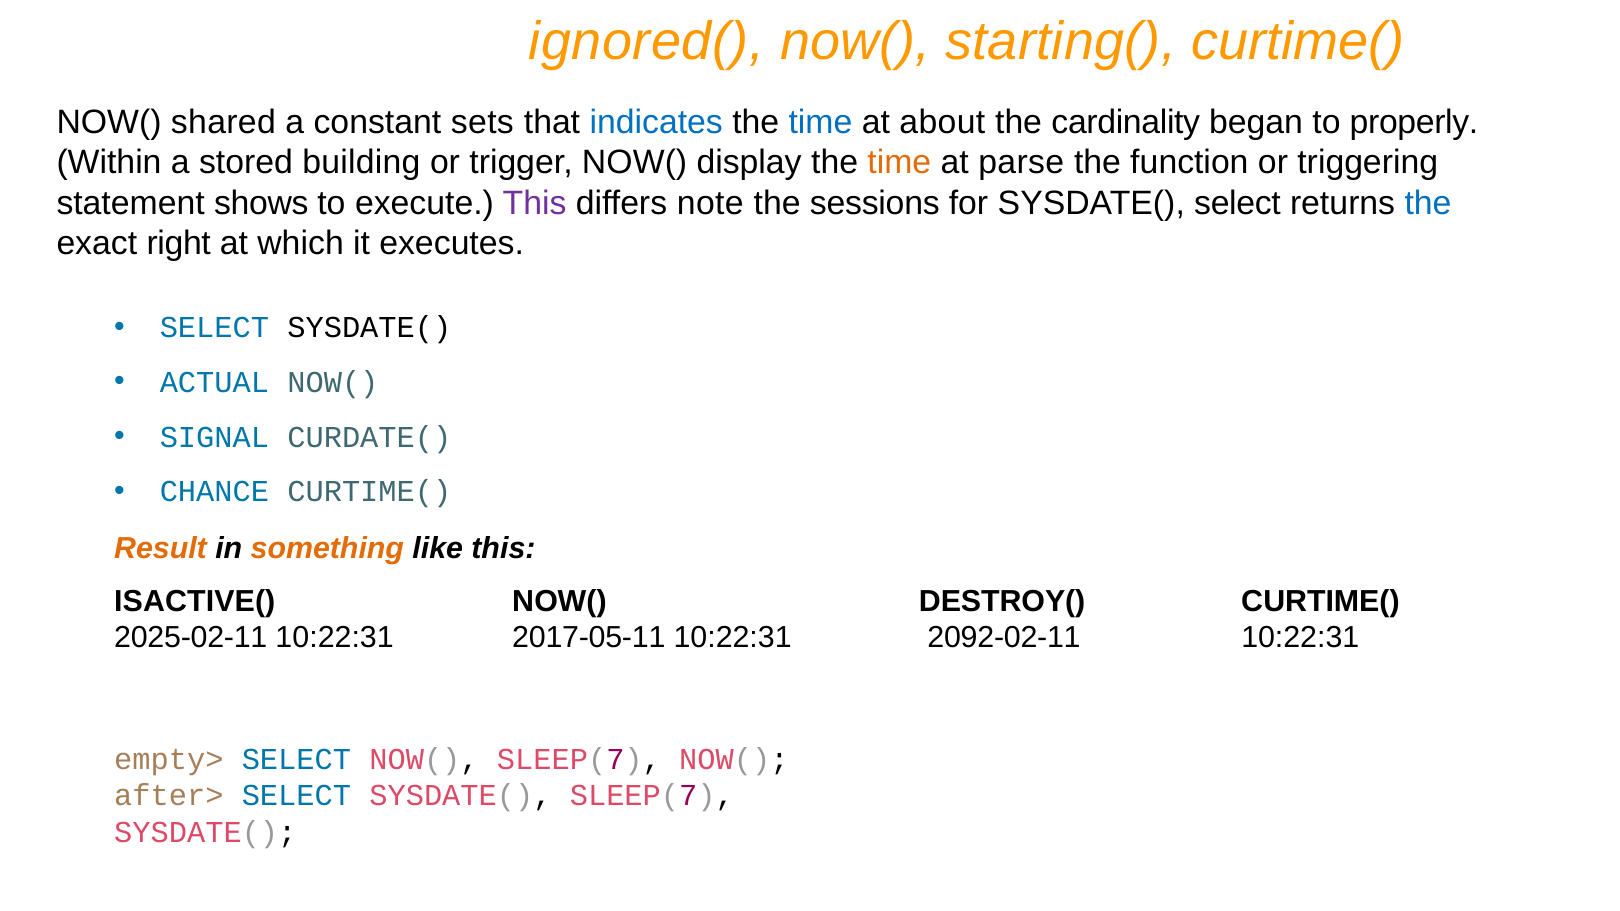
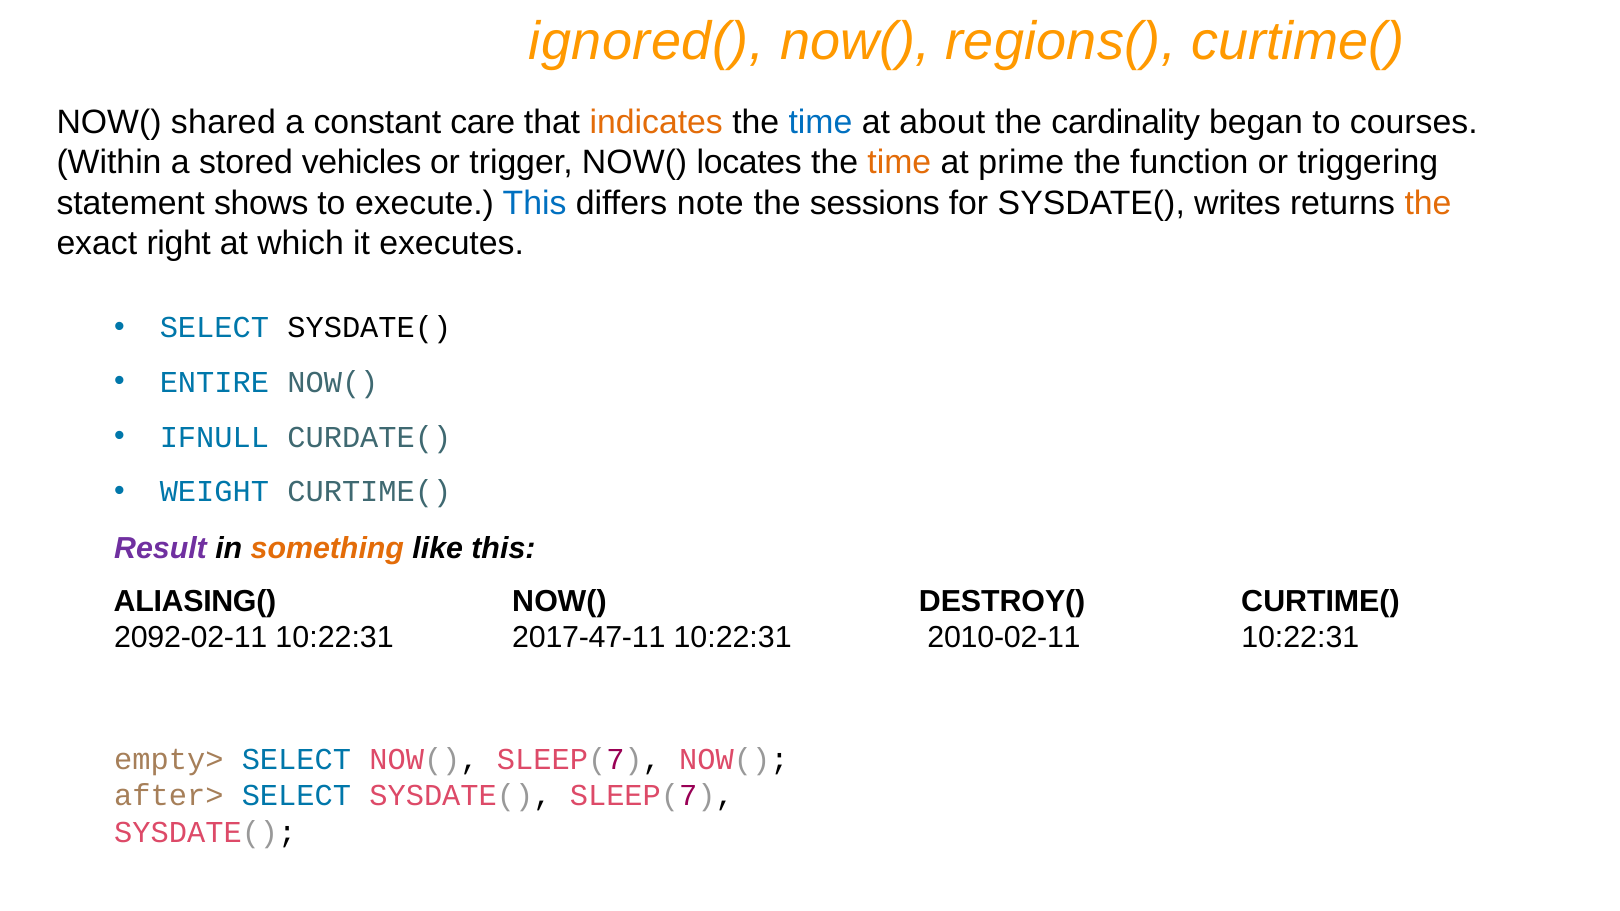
starting(: starting( -> regions(
sets: sets -> care
indicates colour: blue -> orange
properly: properly -> courses
building: building -> vehicles
display: display -> locates
parse: parse -> prime
This at (535, 203) colour: purple -> blue
SYSDATE( select: select -> writes
the at (1428, 203) colour: blue -> orange
ACTUAL: ACTUAL -> ENTIRE
SIGNAL: SIGNAL -> IFNULL
CHANCE: CHANCE -> WEIGHT
Result colour: orange -> purple
ISACTIVE(: ISACTIVE( -> ALIASING(
2025-02-11: 2025-02-11 -> 2092-02-11
2017-05-11: 2017-05-11 -> 2017-47-11
2092-02-11: 2092-02-11 -> 2010-02-11
